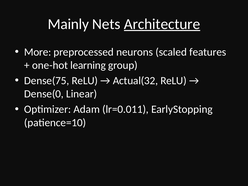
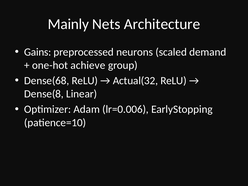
Architecture underline: present -> none
More: More -> Gains
features: features -> demand
learning: learning -> achieve
Dense(75: Dense(75 -> Dense(68
Dense(0: Dense(0 -> Dense(8
lr=0.011: lr=0.011 -> lr=0.006
